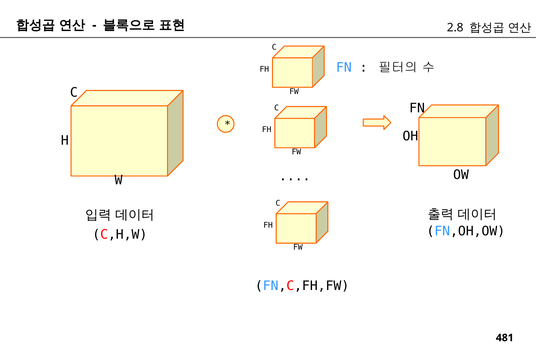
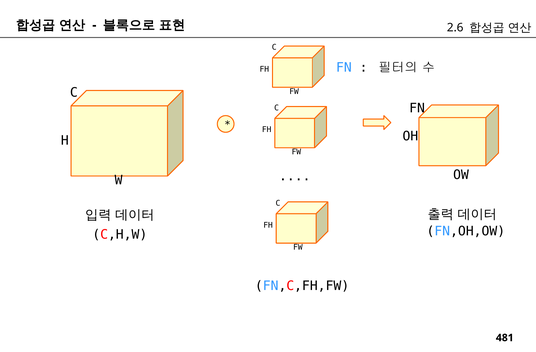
2.8: 2.8 -> 2.6
